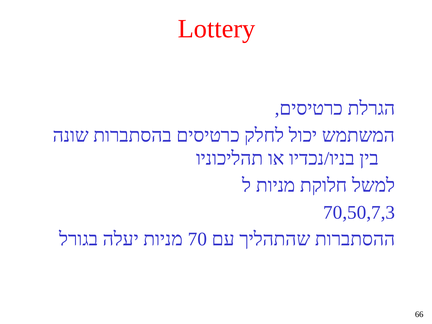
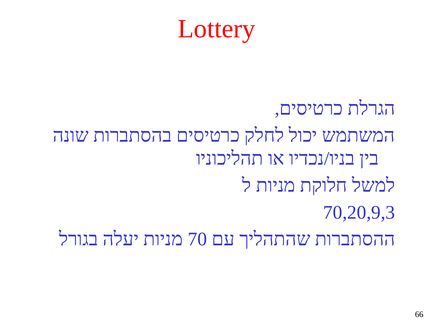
70,50,7,3: 70,50,7,3 -> 70,20,9,3
